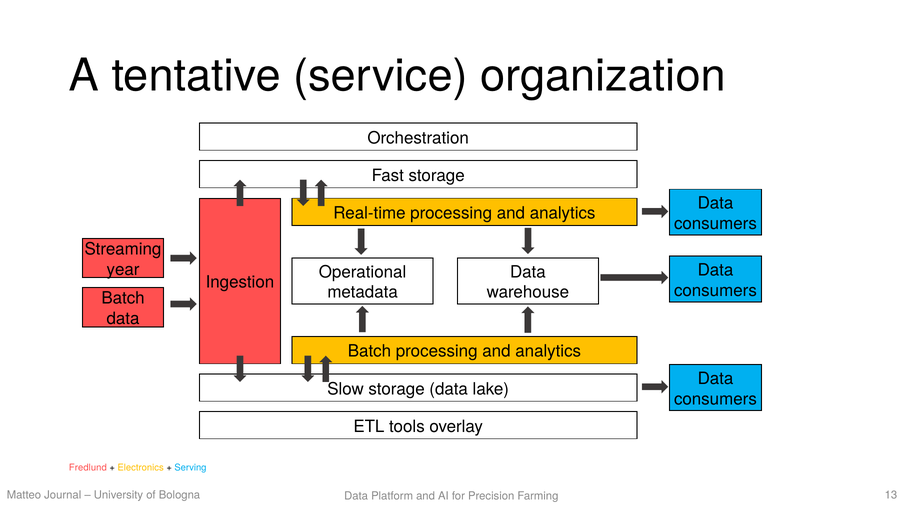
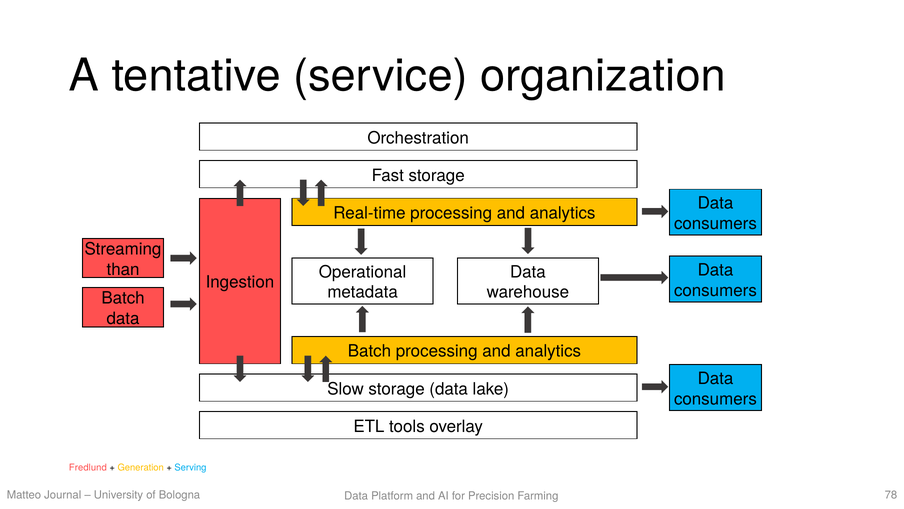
year: year -> than
Electronics: Electronics -> Generation
13: 13 -> 78
